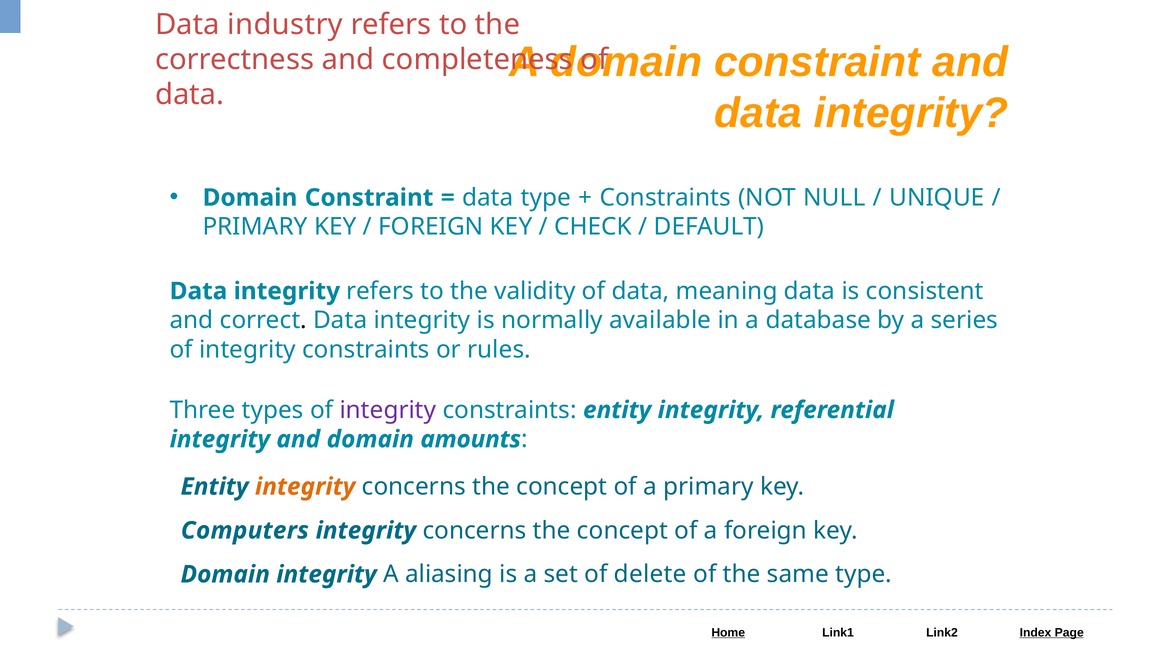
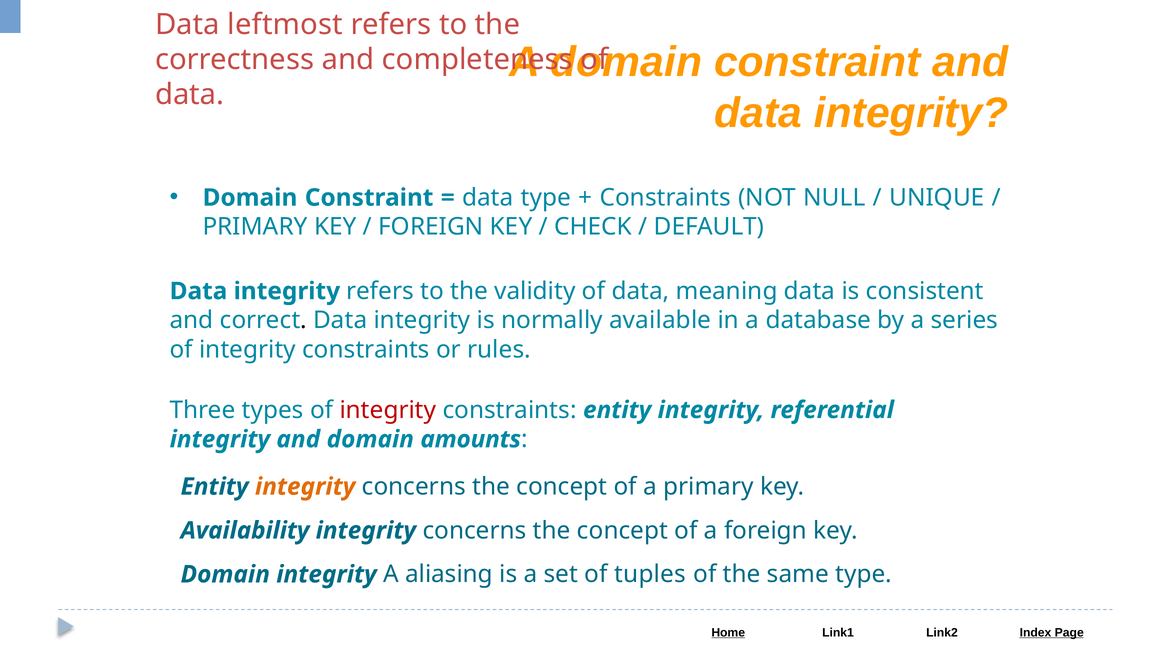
industry: industry -> leftmost
integrity at (388, 410) colour: purple -> red
Computers: Computers -> Availability
delete: delete -> tuples
